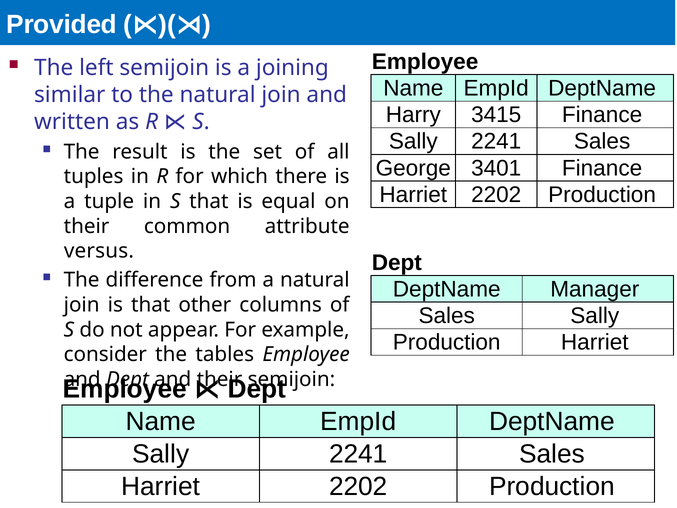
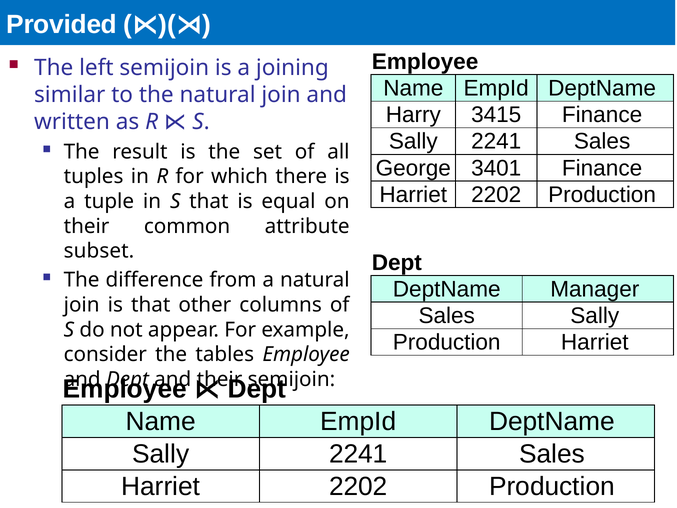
versus: versus -> subset
